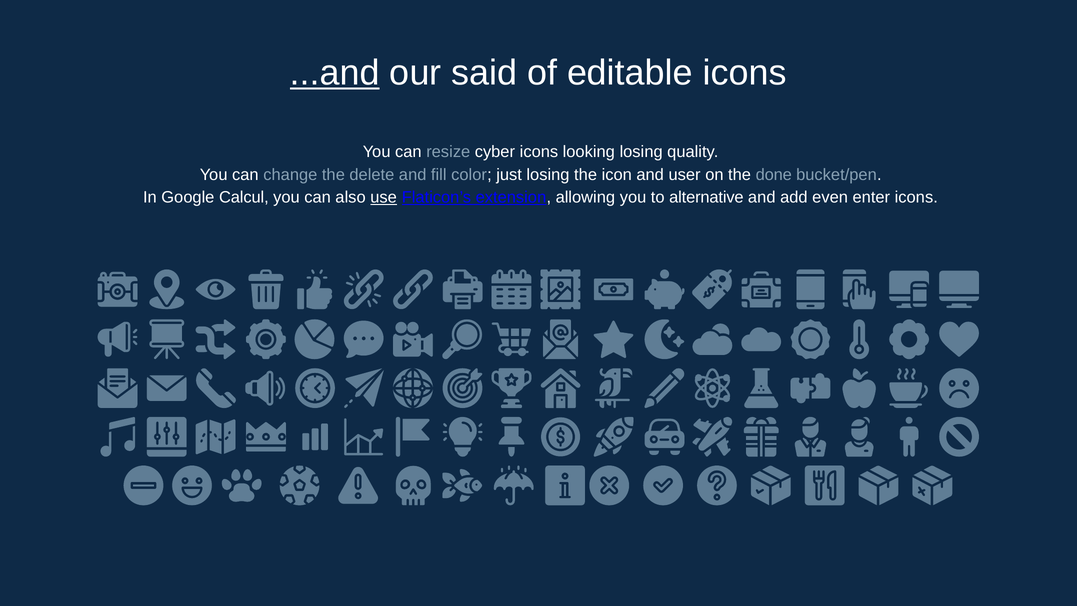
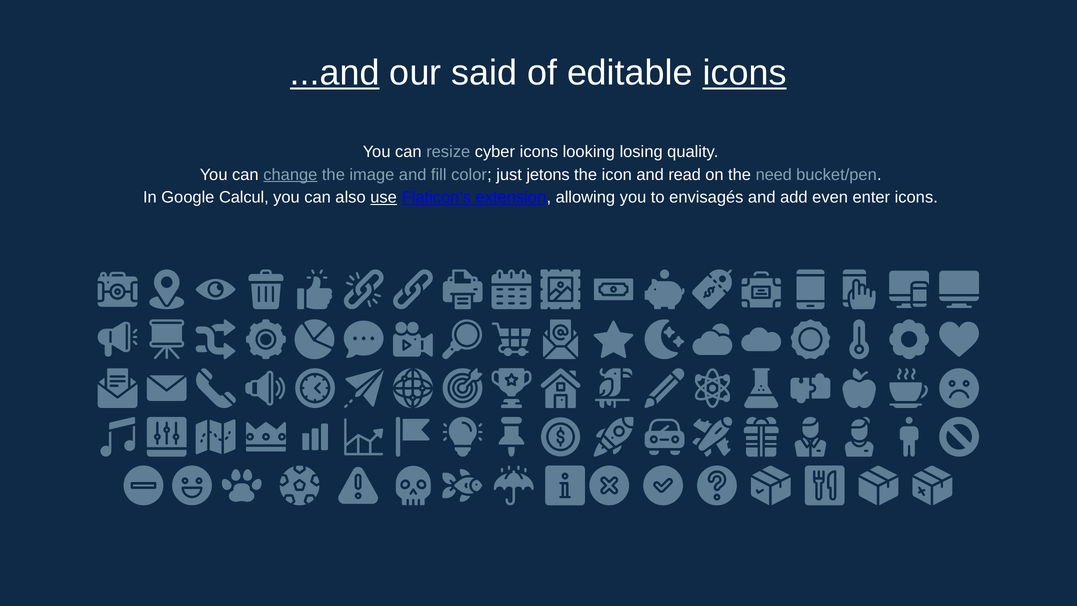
icons at (745, 73) underline: none -> present
change underline: none -> present
delete: delete -> image
just losing: losing -> jetons
user: user -> read
done: done -> need
alternative: alternative -> envisagés
